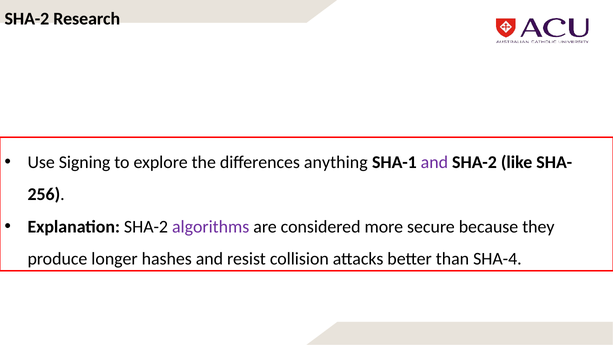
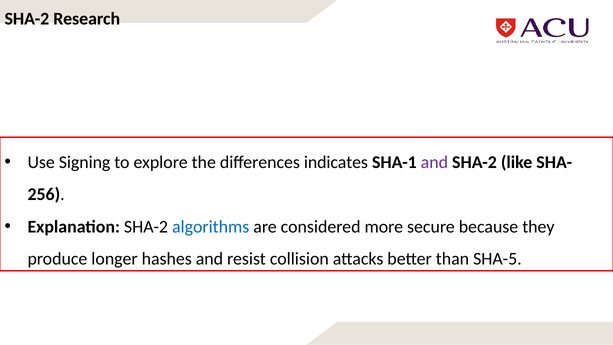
anything: anything -> indicates
algorithms colour: purple -> blue
SHA-4: SHA-4 -> SHA-5
